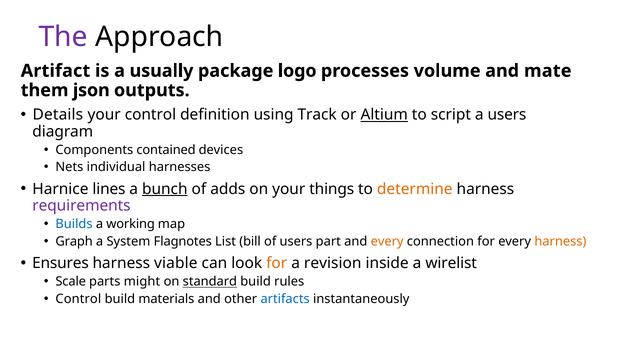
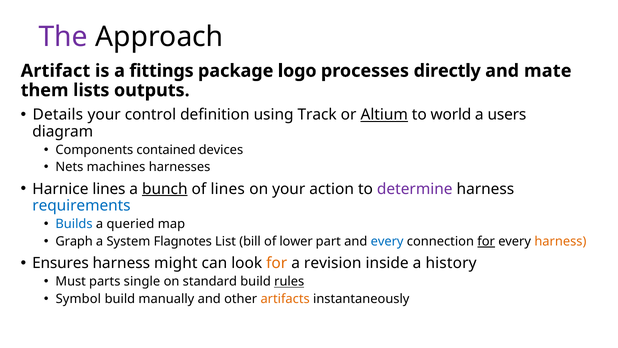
usually: usually -> fittings
volume: volume -> directly
json: json -> lists
script: script -> world
individual: individual -> machines
of adds: adds -> lines
things: things -> action
determine colour: orange -> purple
requirements colour: purple -> blue
working: working -> queried
of users: users -> lower
every at (387, 241) colour: orange -> blue
for at (486, 241) underline: none -> present
viable: viable -> might
wirelist: wirelist -> history
Scale: Scale -> Must
might: might -> single
standard underline: present -> none
rules underline: none -> present
Control at (78, 299): Control -> Symbol
materials: materials -> manually
artifacts colour: blue -> orange
